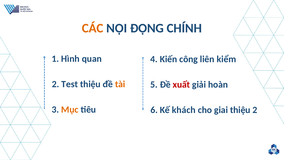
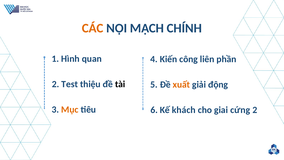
ĐỘNG: ĐỘNG -> MẠCH
kiểm: kiểm -> phần
tài colour: orange -> black
xuất colour: red -> orange
hoàn: hoàn -> động
giai thiệu: thiệu -> cứng
